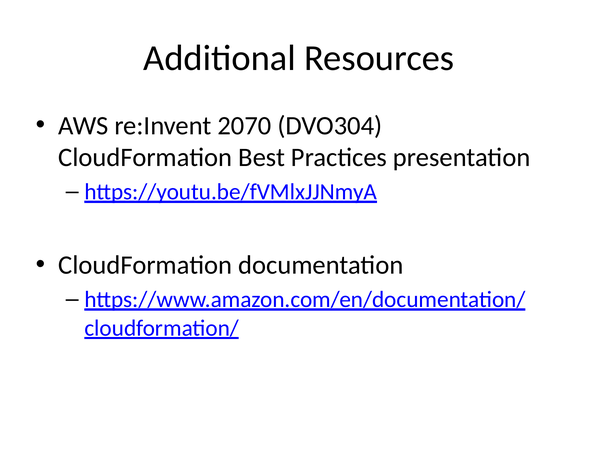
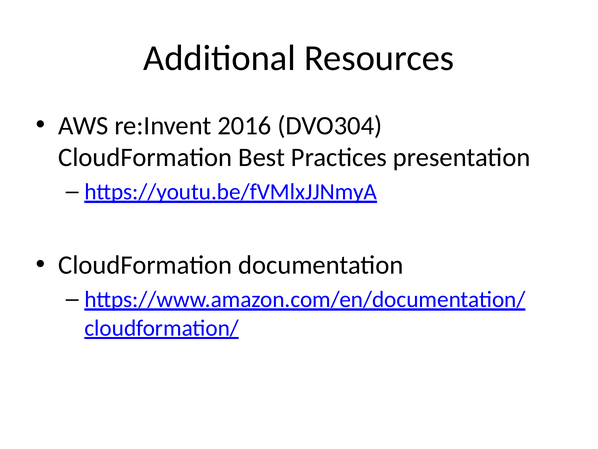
2070: 2070 -> 2016
